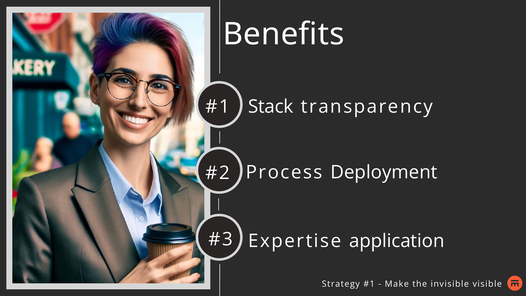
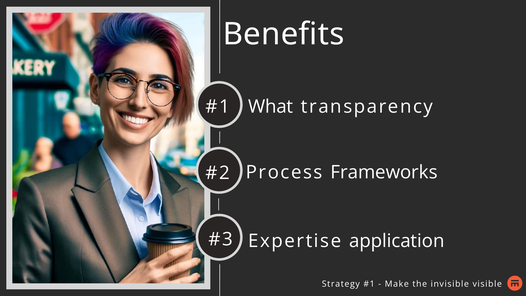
Stack: Stack -> What
Deployment: Deployment -> Frameworks
